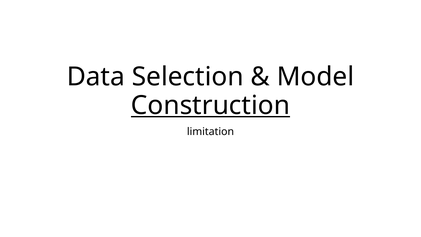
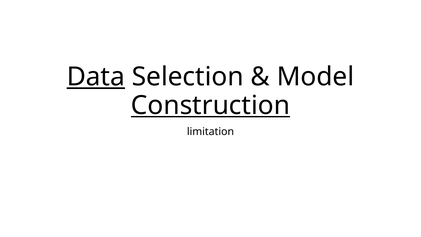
Data underline: none -> present
